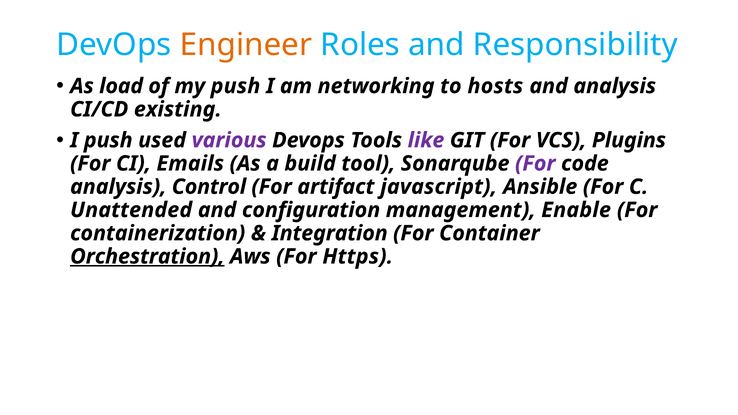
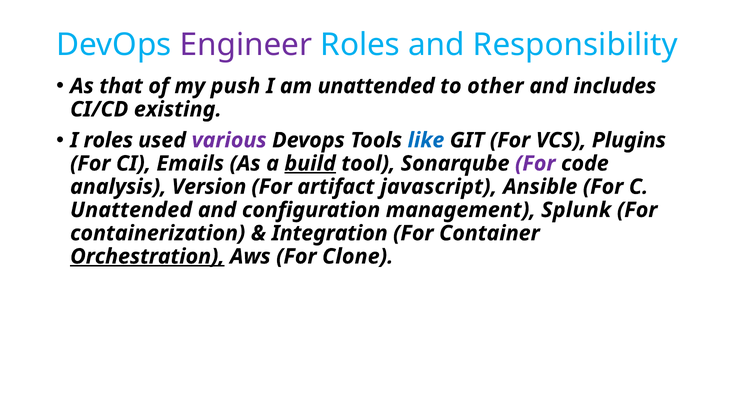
Engineer colour: orange -> purple
load: load -> that
am networking: networking -> unattended
hosts: hosts -> other
and analysis: analysis -> includes
I push: push -> roles
like colour: purple -> blue
build underline: none -> present
Control: Control -> Version
Enable: Enable -> Splunk
Https: Https -> Clone
